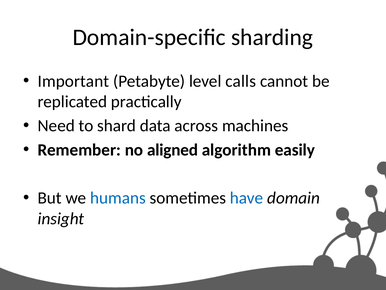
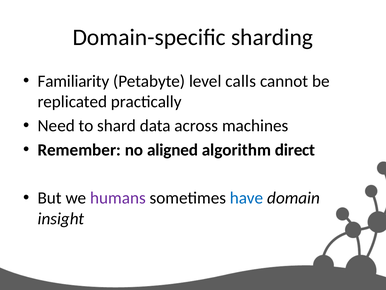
Important: Important -> Familiarity
easily: easily -> direct
humans colour: blue -> purple
